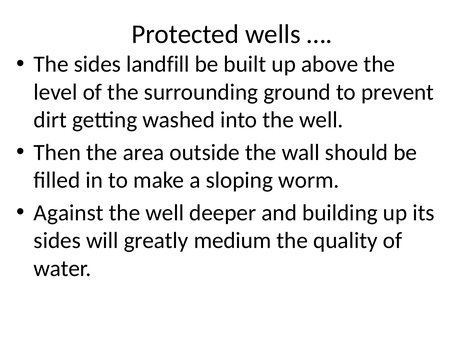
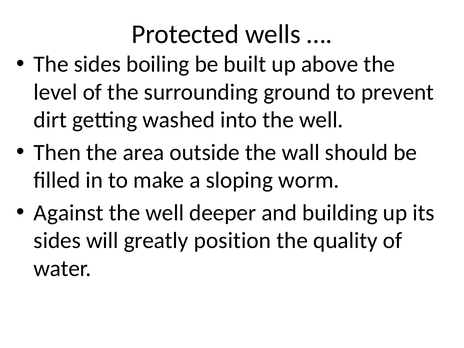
landfill: landfill -> boiling
medium: medium -> position
